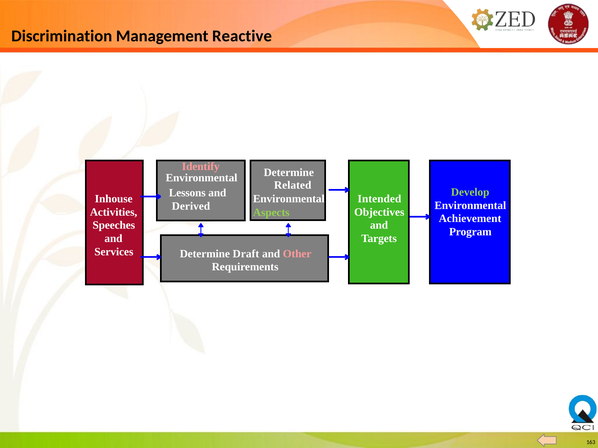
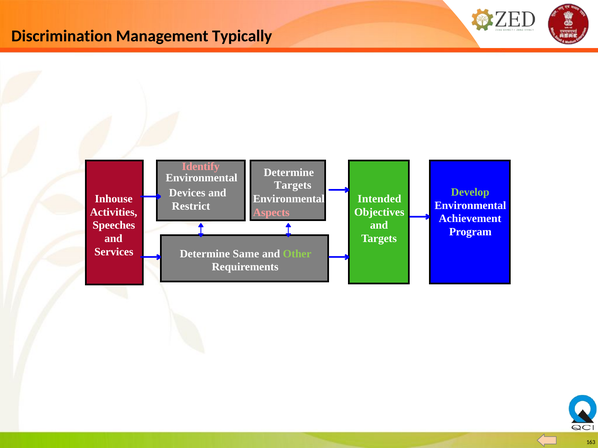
Reactive: Reactive -> Typically
Related at (293, 185): Related -> Targets
Lessons: Lessons -> Devices
Derived: Derived -> Restrict
Aspects colour: light green -> pink
Draft: Draft -> Same
Other colour: pink -> light green
